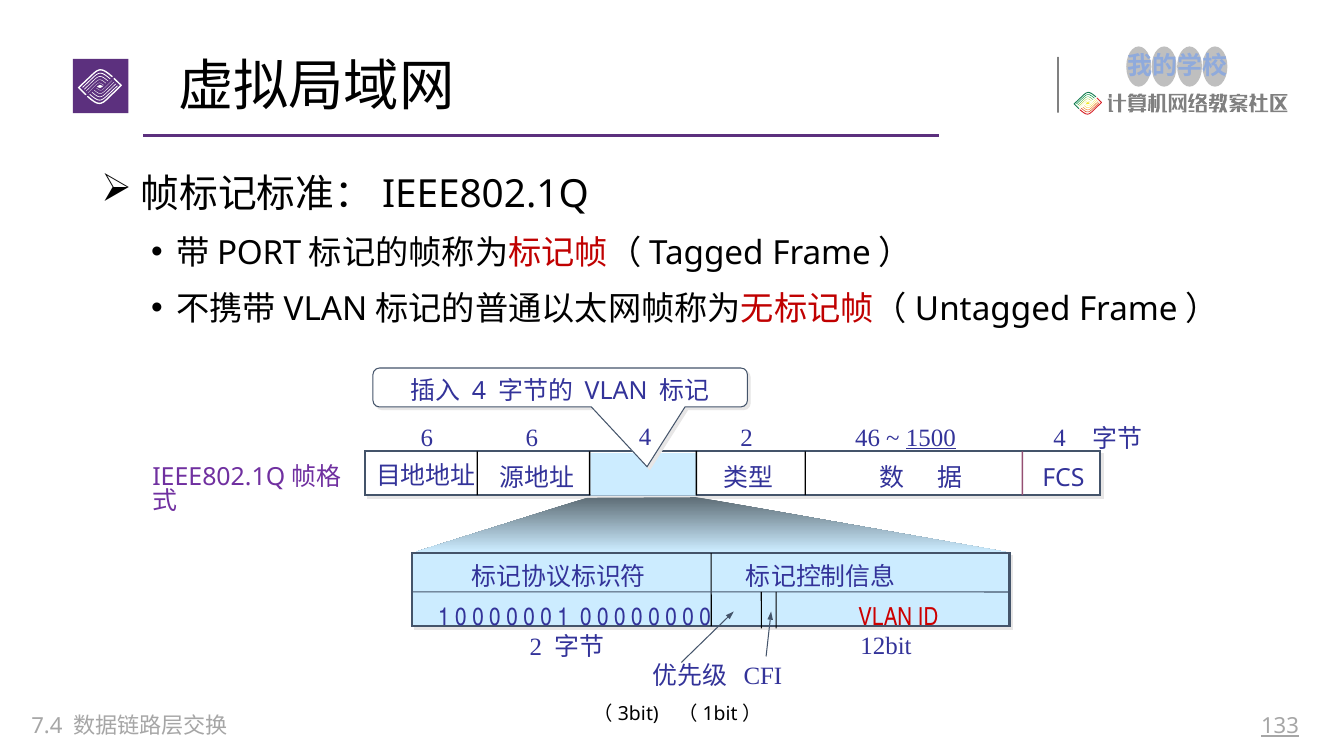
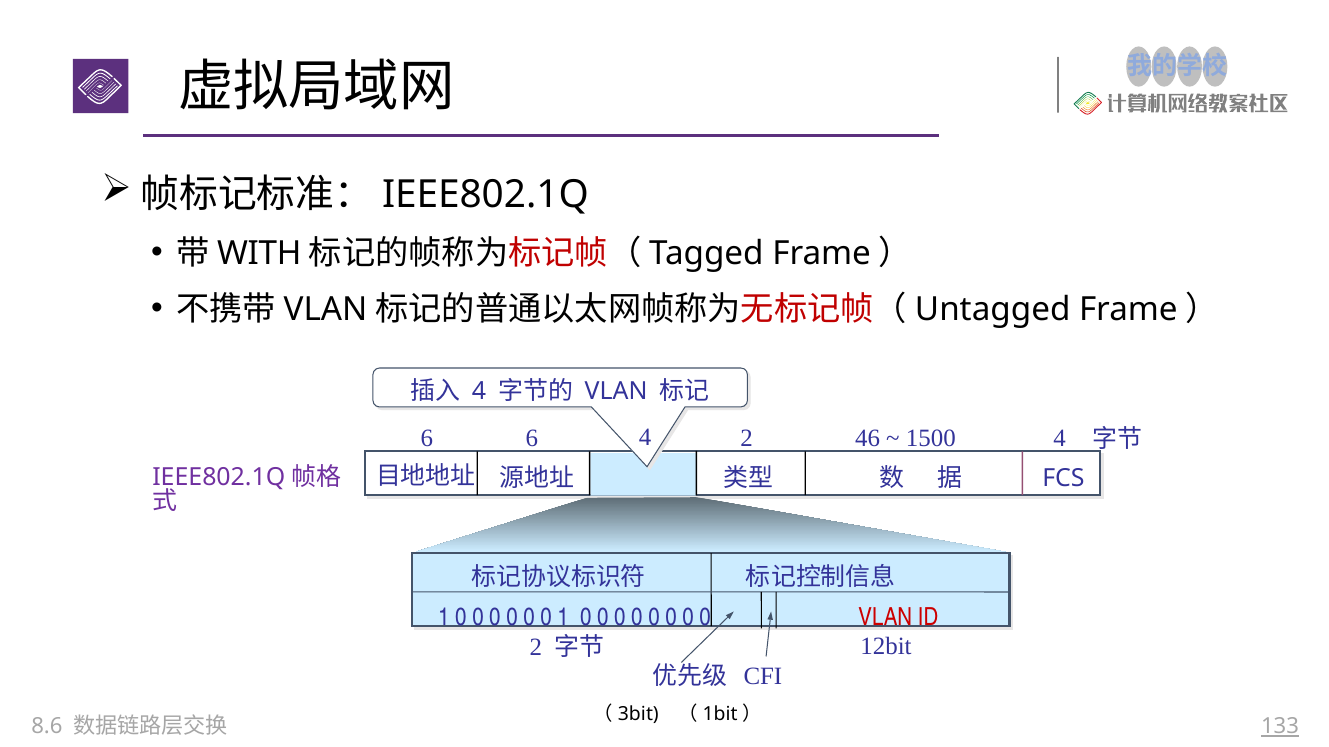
PORT: PORT -> WITH
1500 underline: present -> none
7.4: 7.4 -> 8.6
